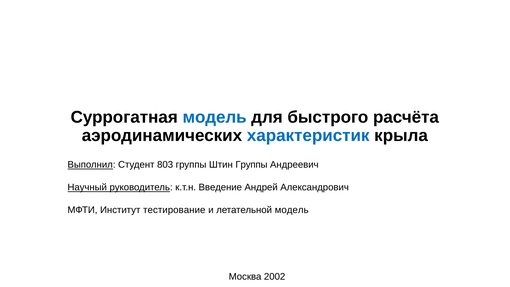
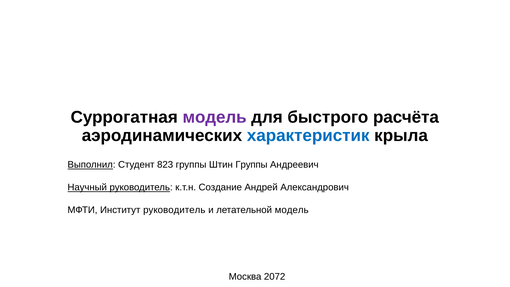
модель at (215, 117) colour: blue -> purple
803: 803 -> 823
Введение: Введение -> Создание
Институт тестирование: тестирование -> руководитель
2002: 2002 -> 2072
